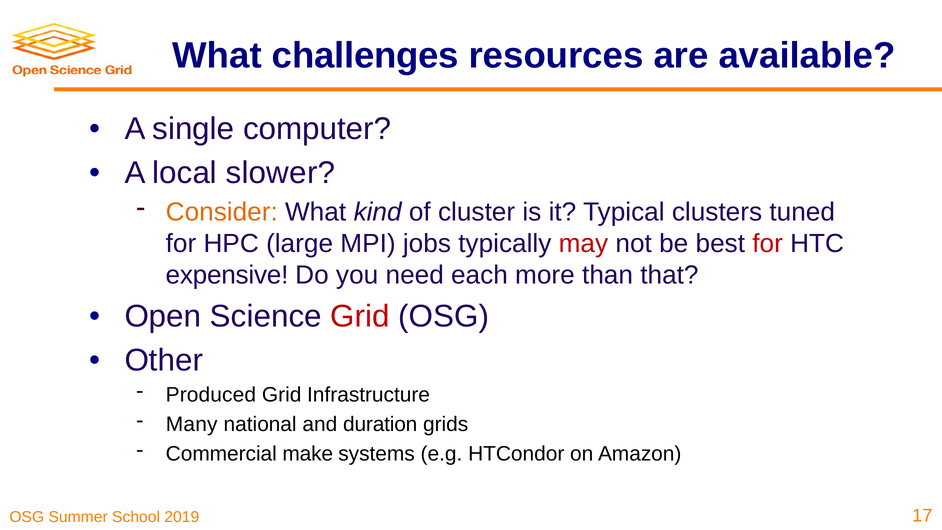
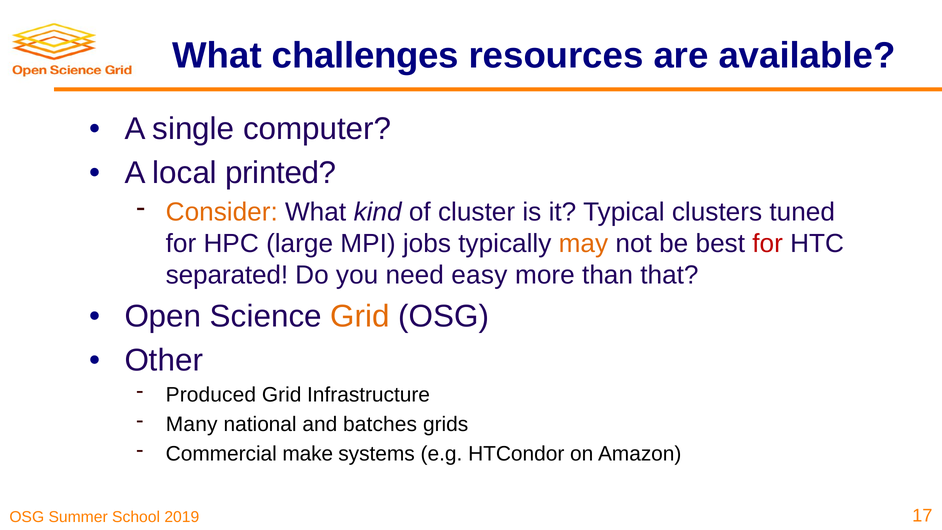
slower: slower -> printed
may colour: red -> orange
expensive: expensive -> separated
each: each -> easy
Grid at (360, 316) colour: red -> orange
duration: duration -> batches
